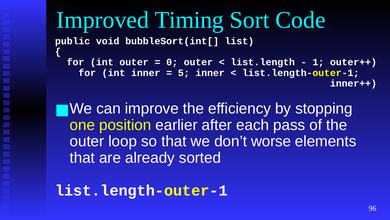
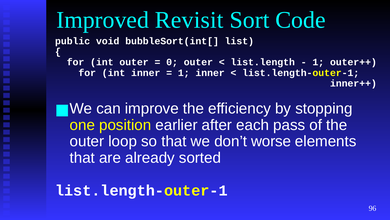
Timing: Timing -> Revisit
5 at (184, 73): 5 -> 1
